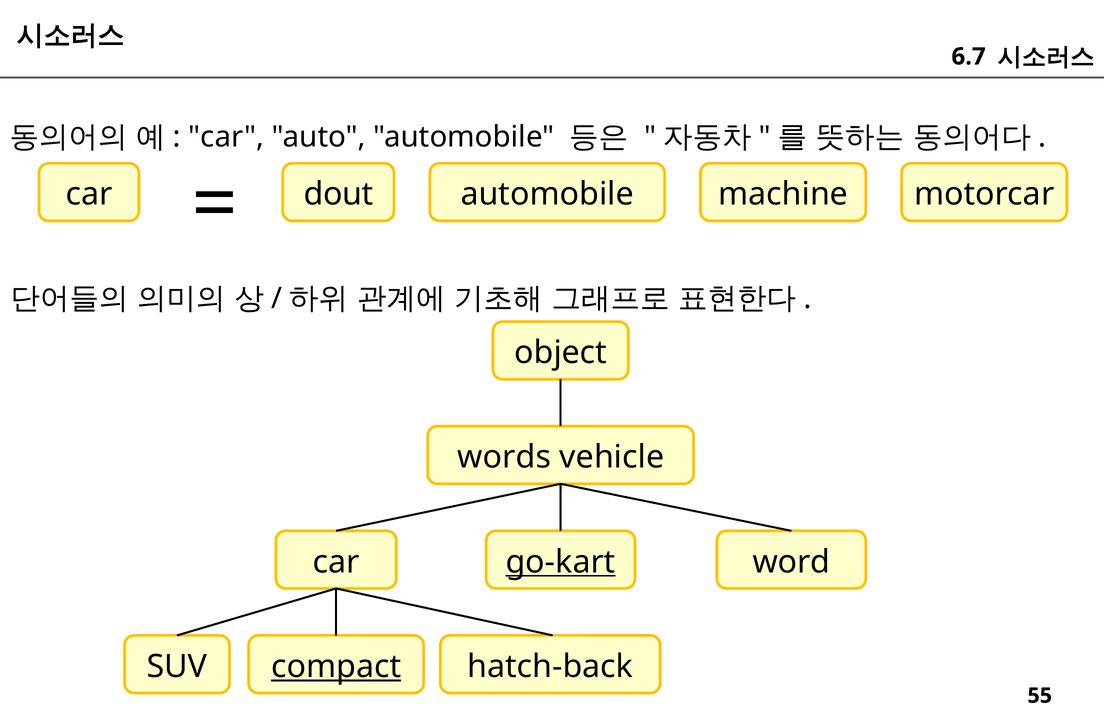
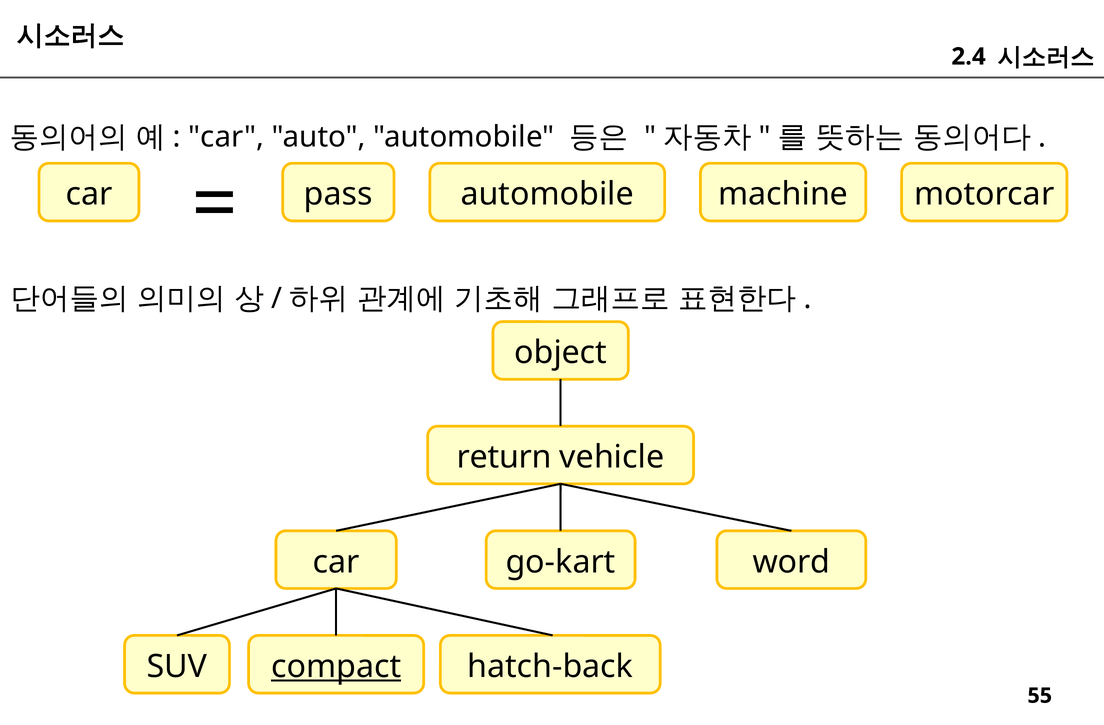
6.7: 6.7 -> 2.4
dout: dout -> pass
words: words -> return
go-kart underline: present -> none
